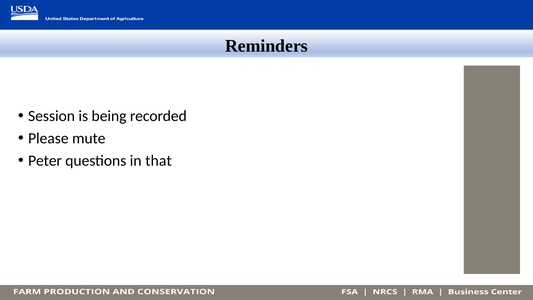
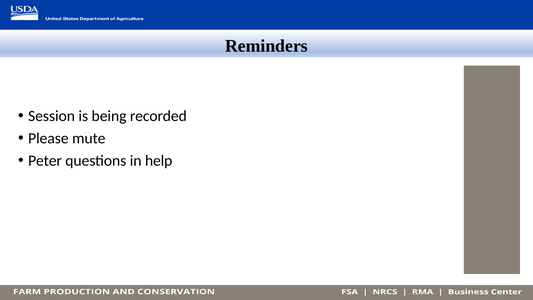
that: that -> help
